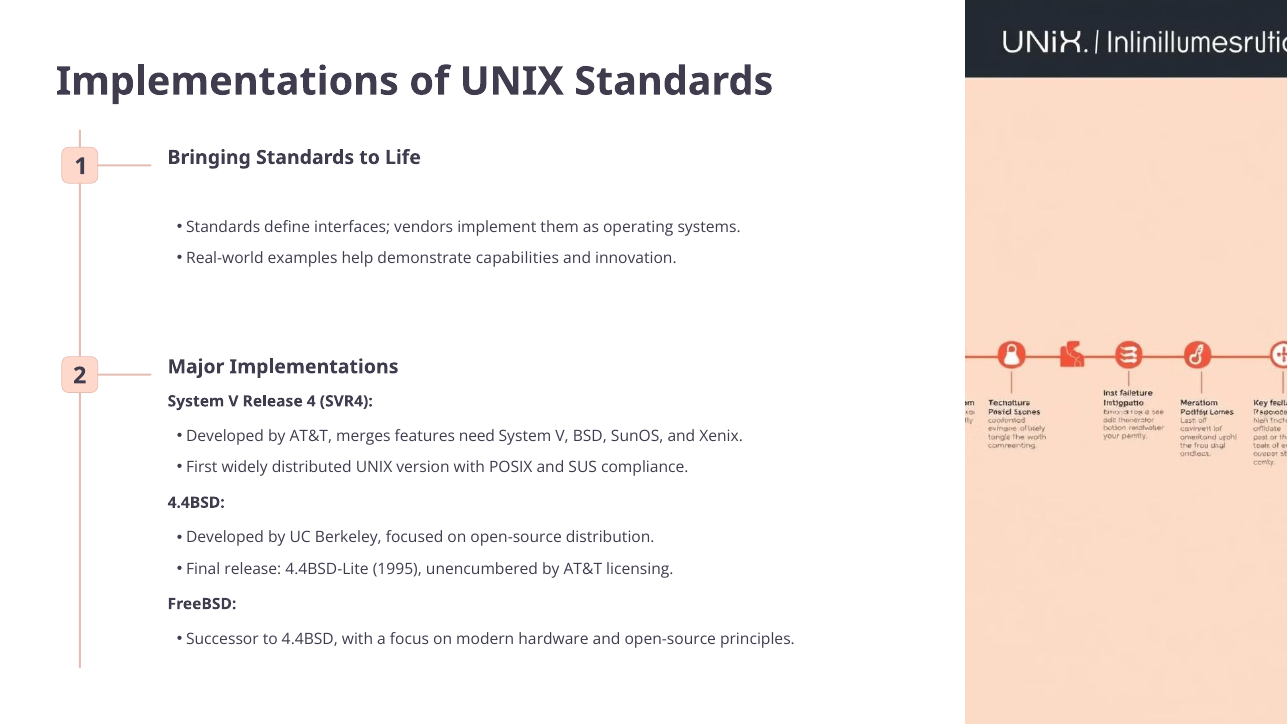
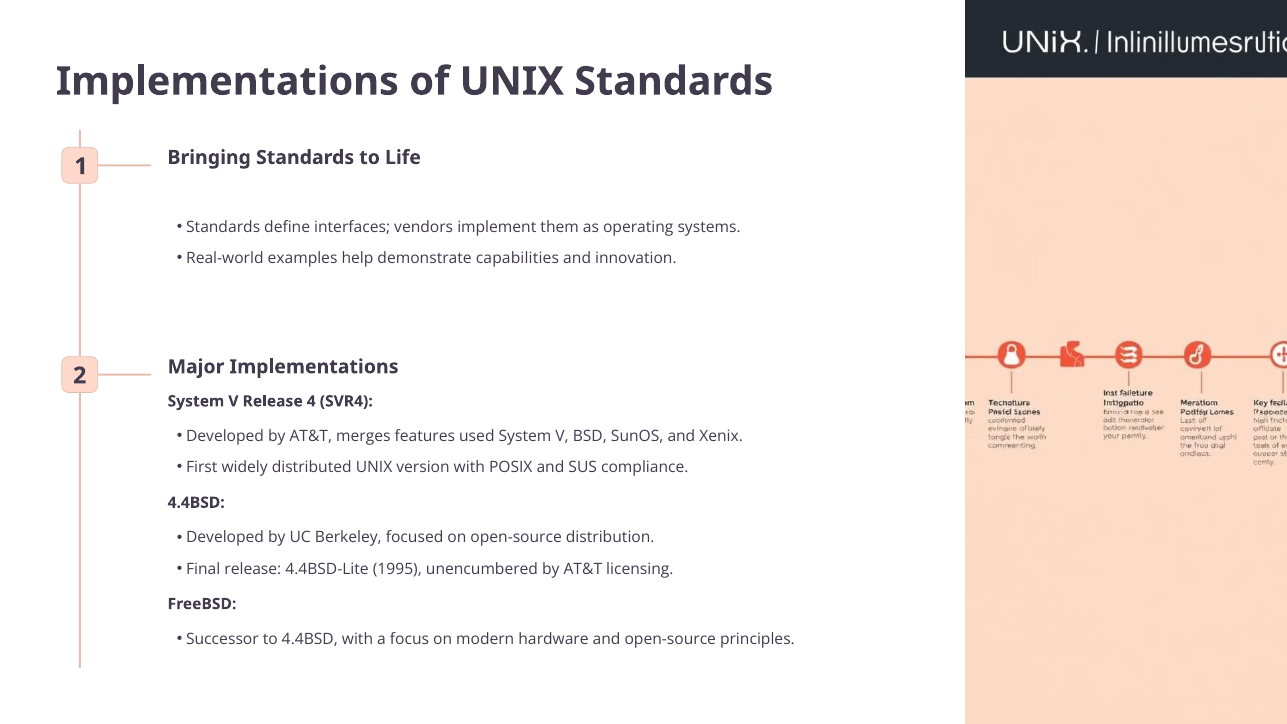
need: need -> used
